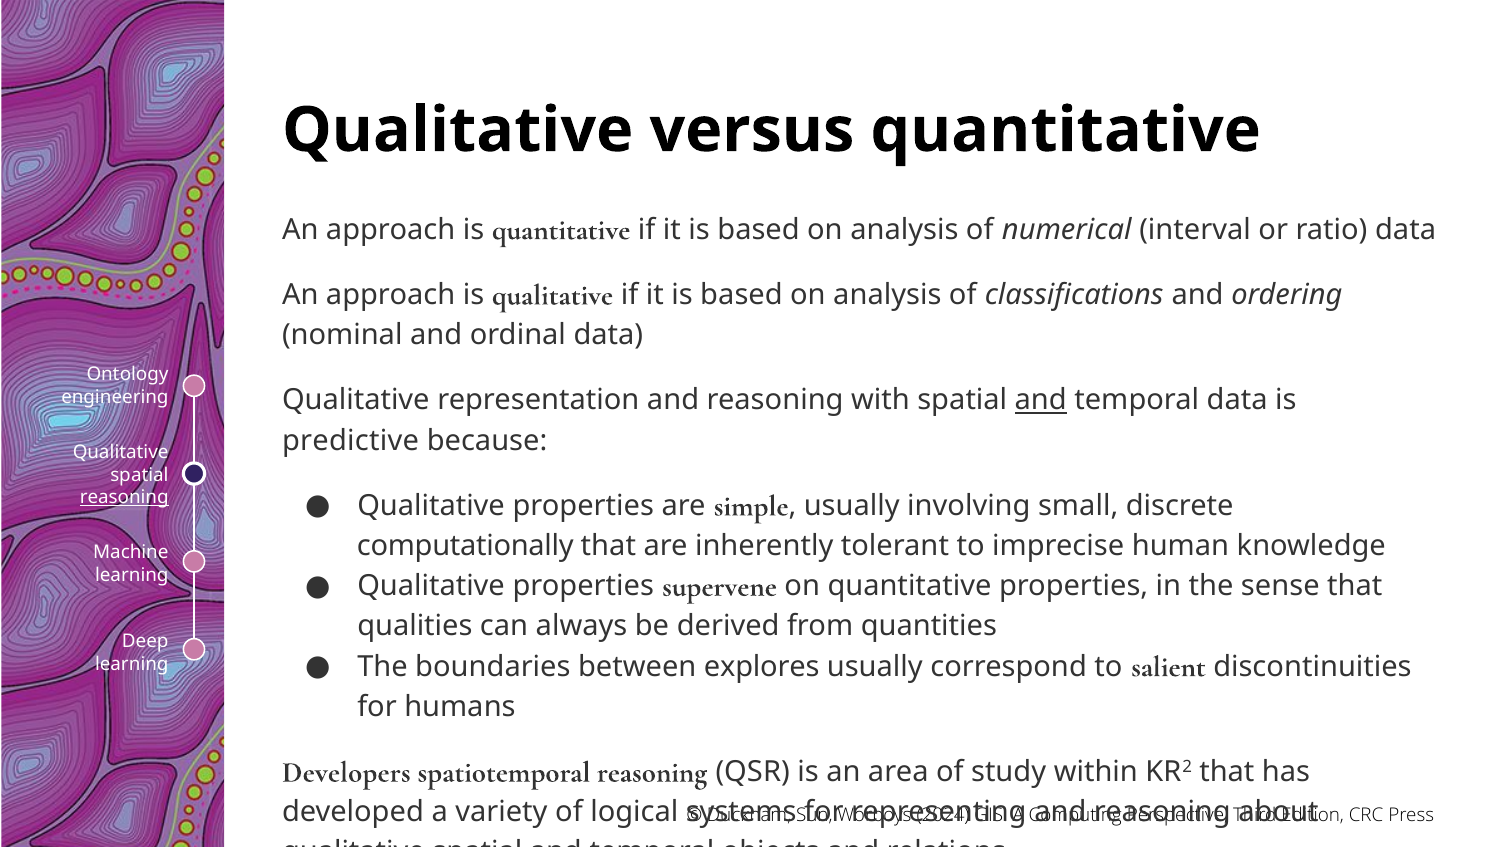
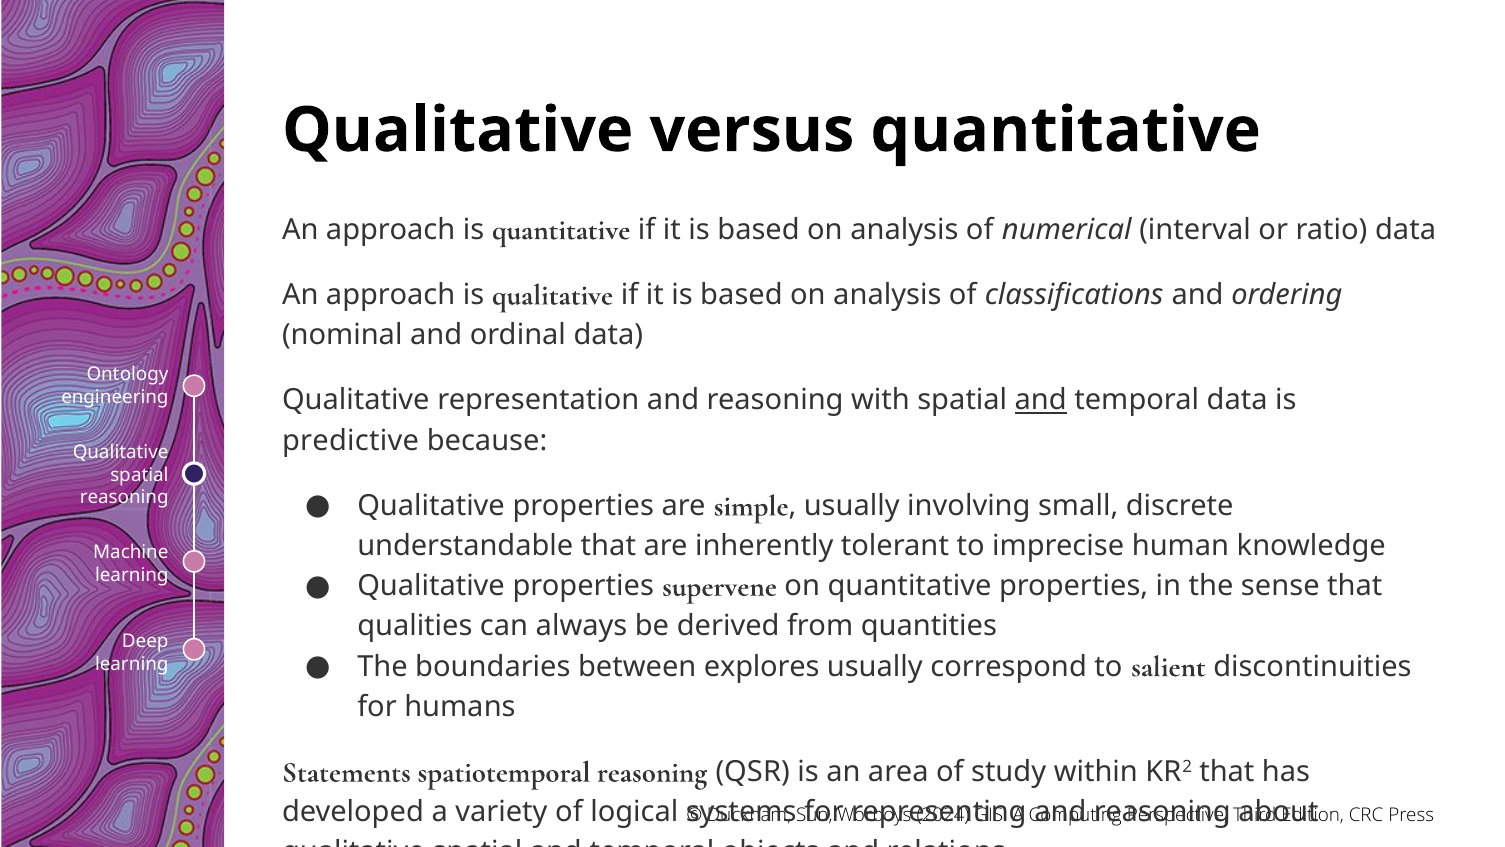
reasoning at (124, 497) underline: present -> none
computationally: computationally -> understandable
Developers: Developers -> Statements
